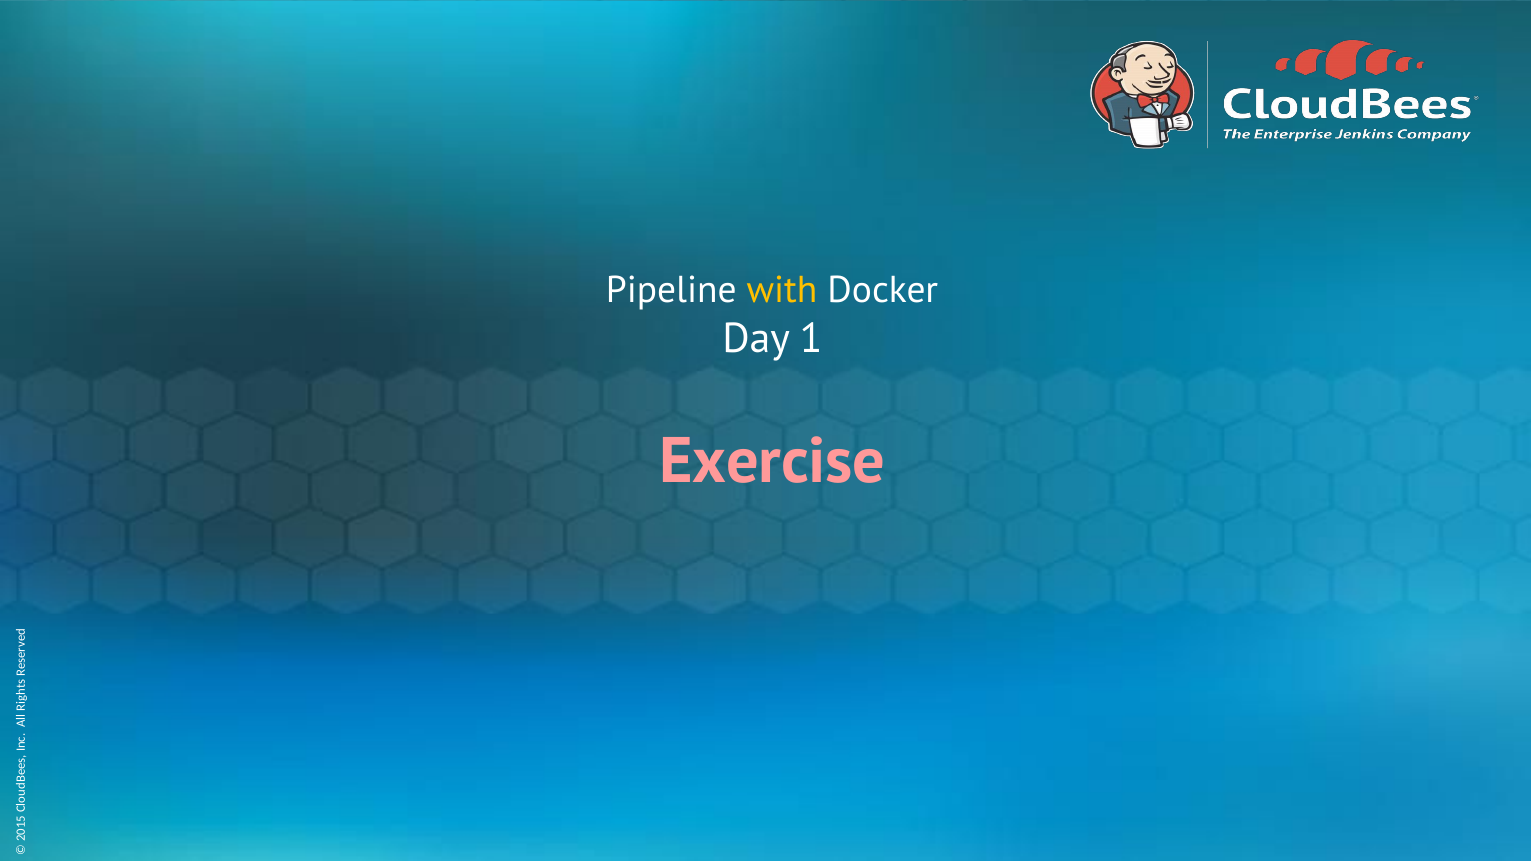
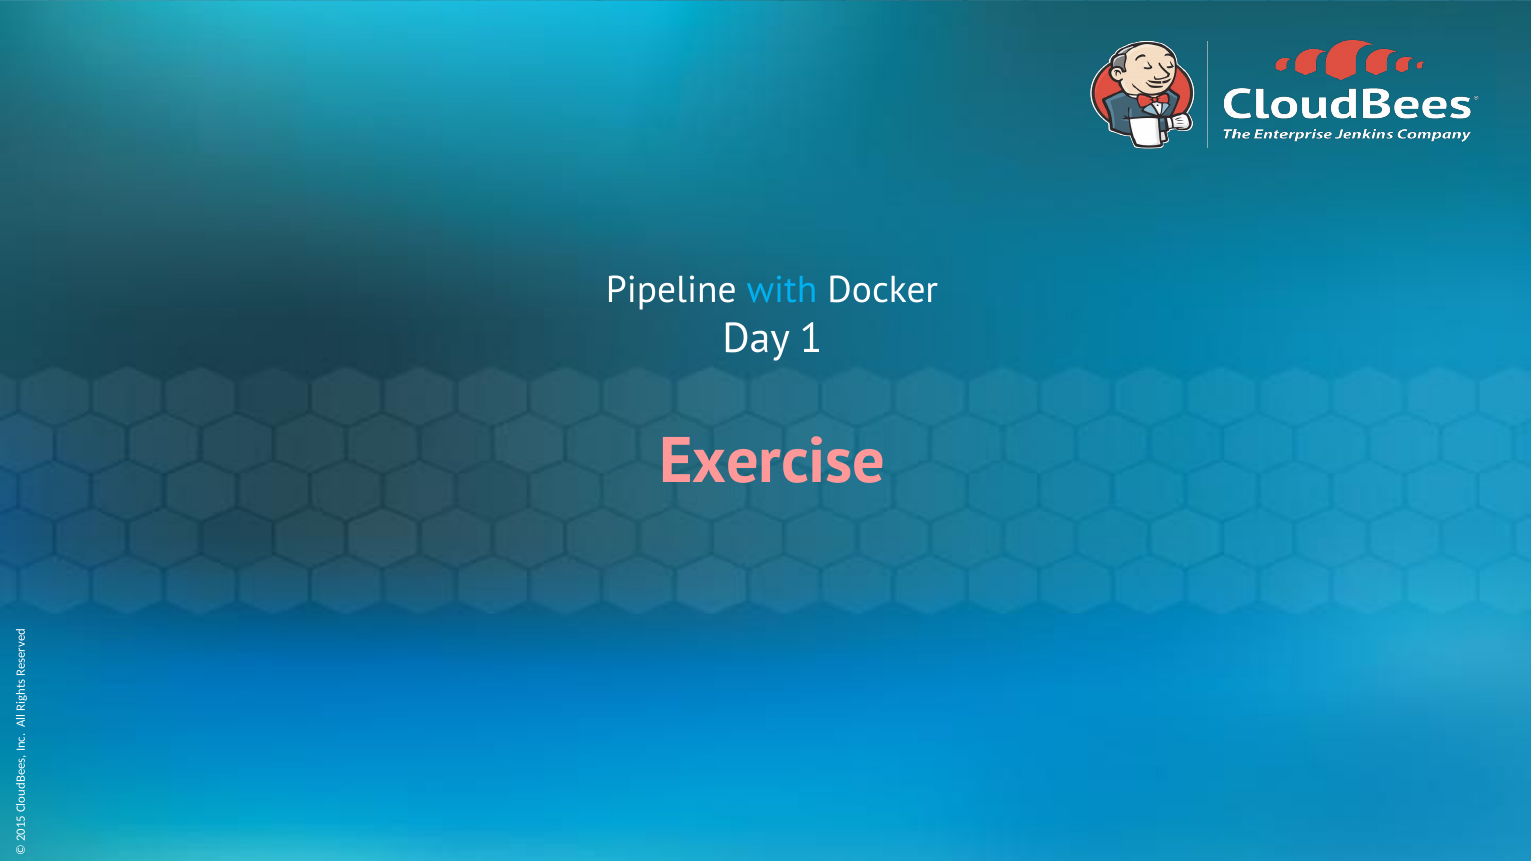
with colour: yellow -> light blue
